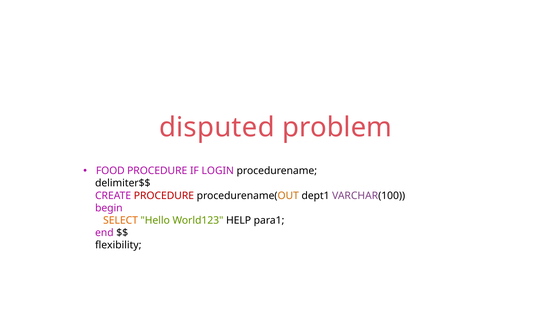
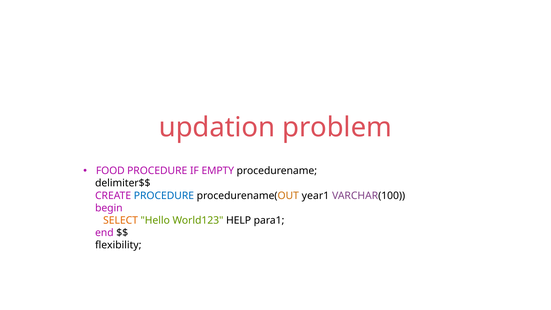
disputed: disputed -> updation
LOGIN: LOGIN -> EMPTY
PROCEDURE at (164, 196) colour: red -> blue
dept1: dept1 -> year1
